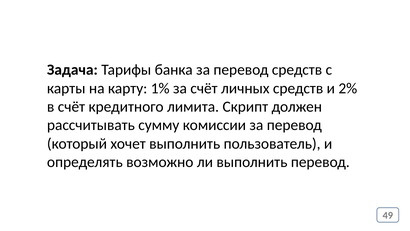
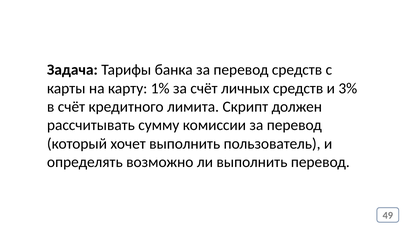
2%: 2% -> 3%
